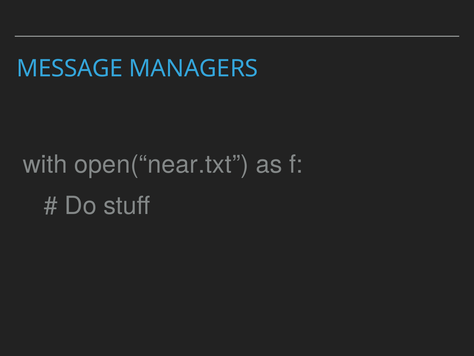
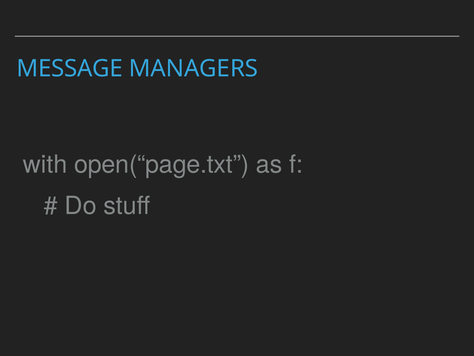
open(“near.txt: open(“near.txt -> open(“page.txt
